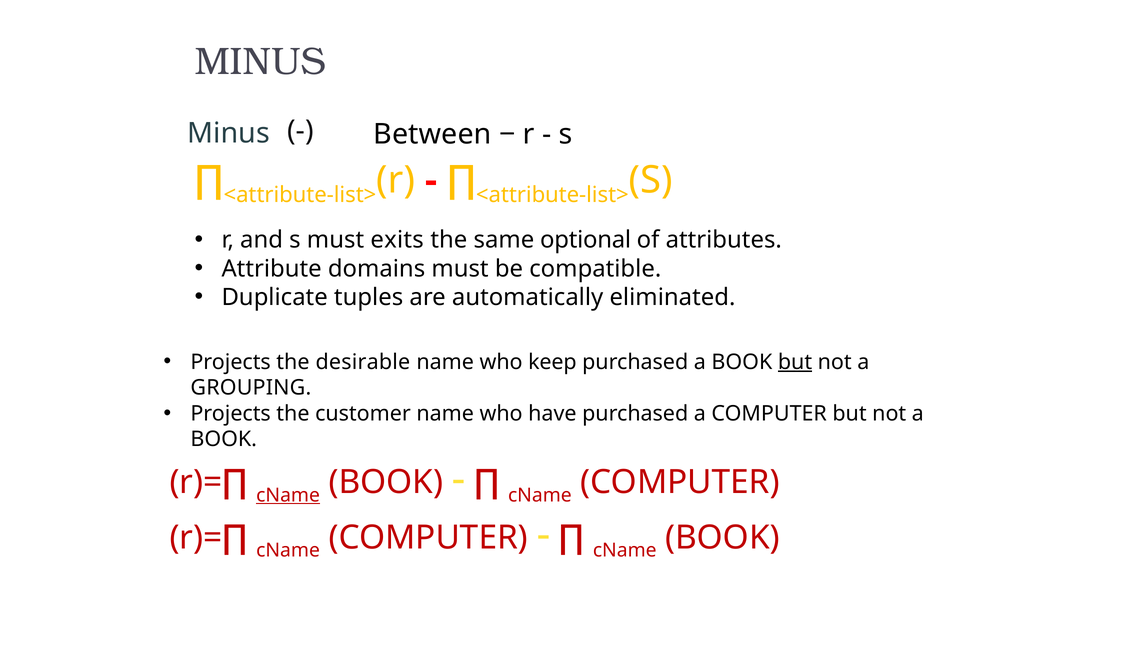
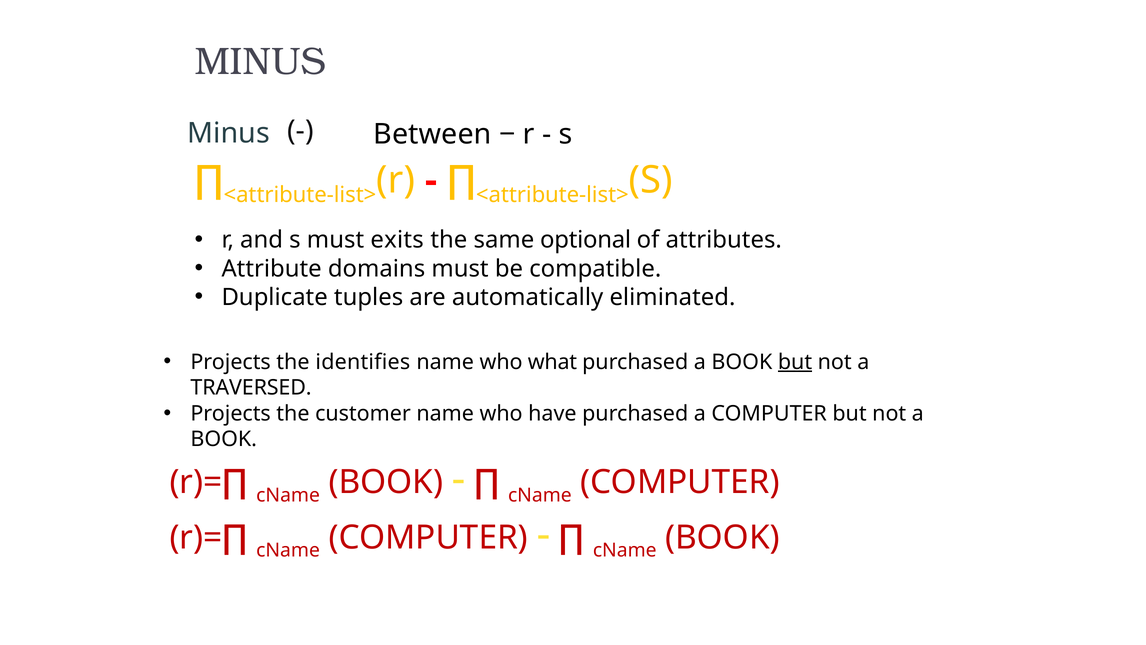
desirable: desirable -> identifies
keep: keep -> what
GROUPING: GROUPING -> TRAVERSED
cName at (288, 495) underline: present -> none
